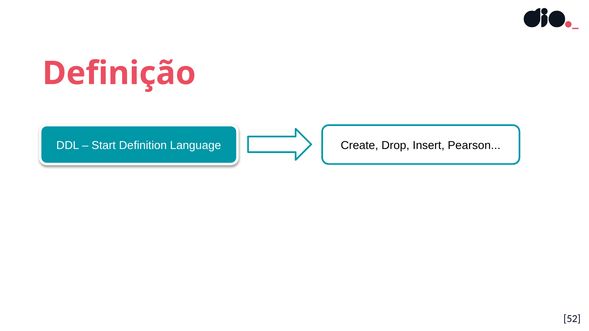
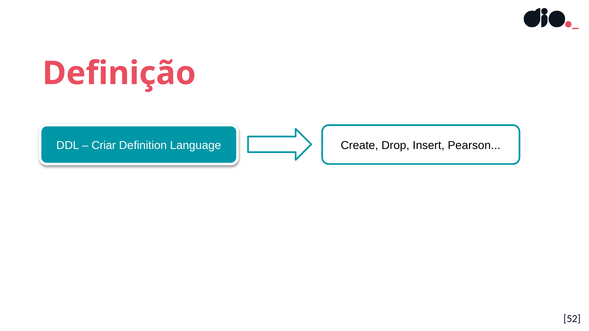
Start: Start -> Criar
